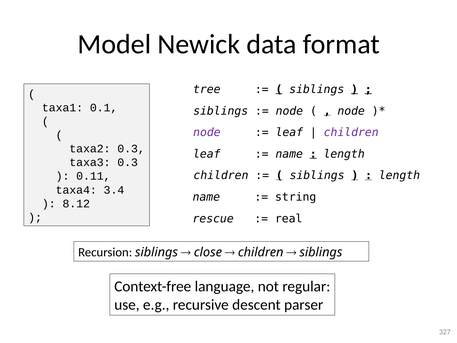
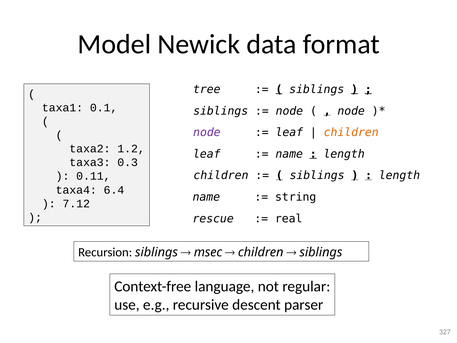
children at (351, 132) colour: purple -> orange
taxa2 0.3: 0.3 -> 1.2
3.4: 3.4 -> 6.4
8.12: 8.12 -> 7.12
close: close -> msec
